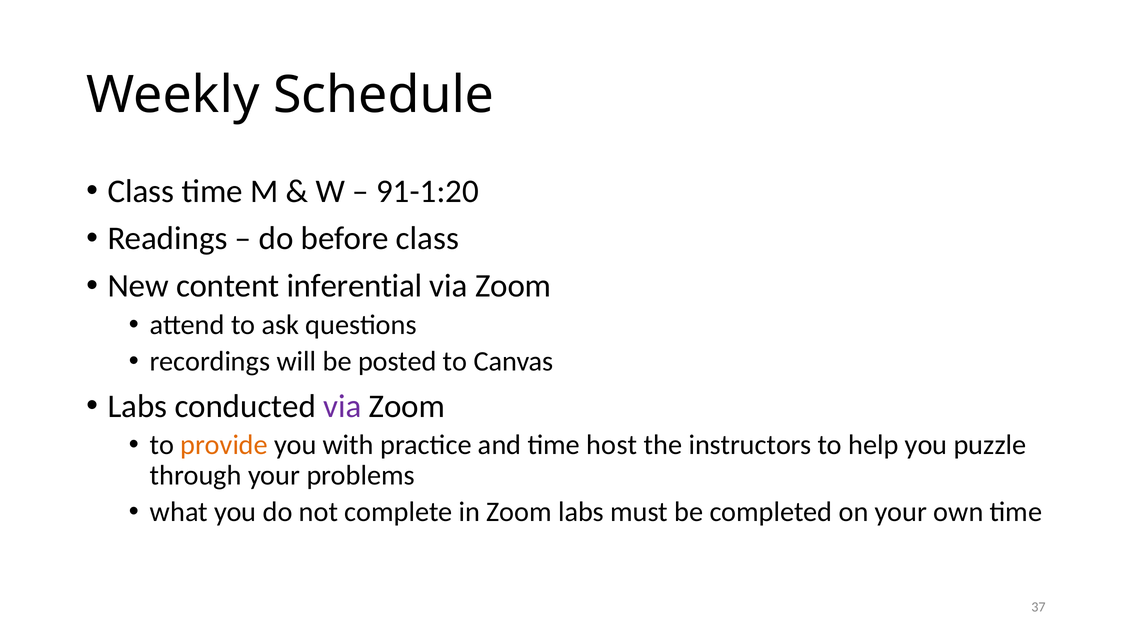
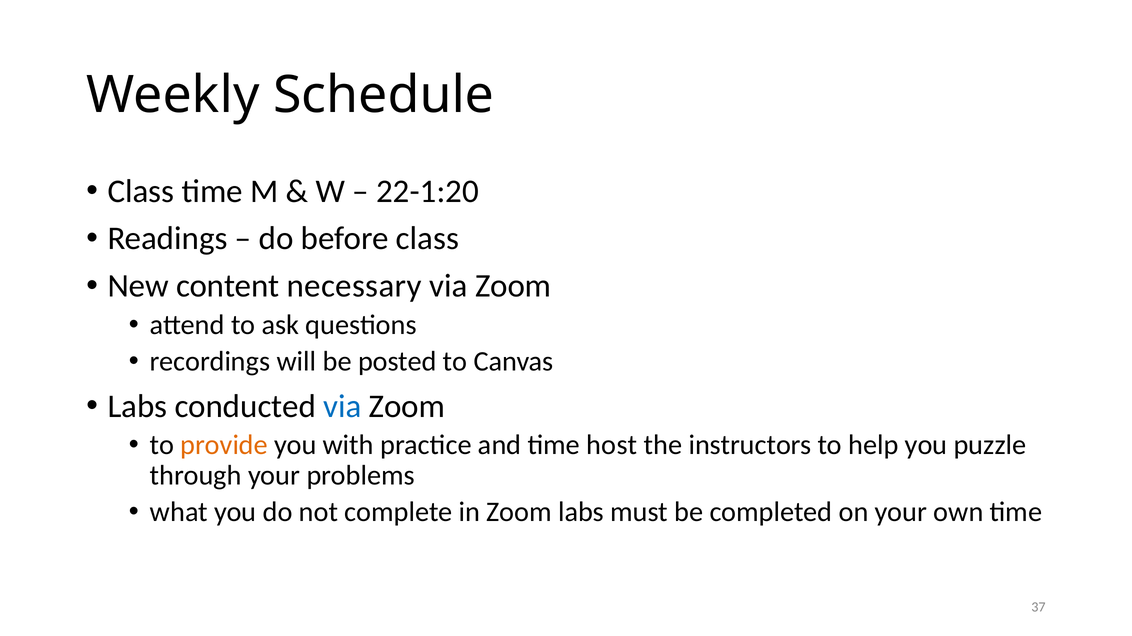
91-1:20: 91-1:20 -> 22-1:20
inferential: inferential -> necessary
via at (342, 407) colour: purple -> blue
